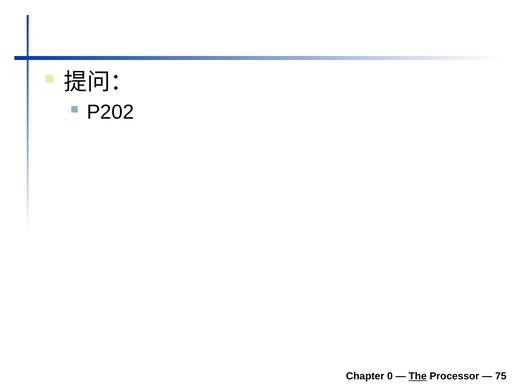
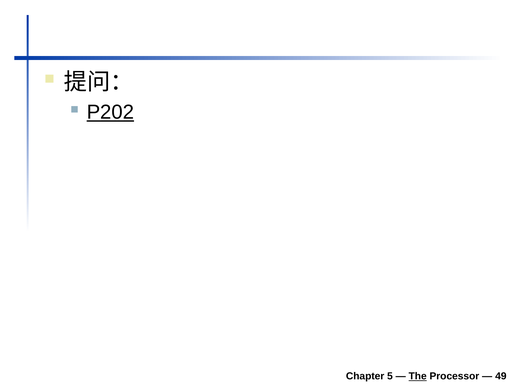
P202 underline: none -> present
0: 0 -> 5
75: 75 -> 49
